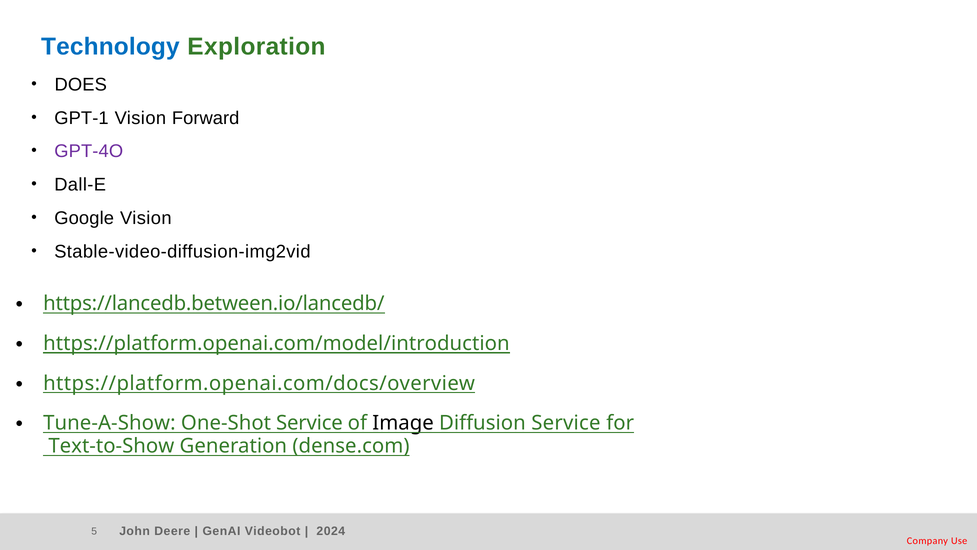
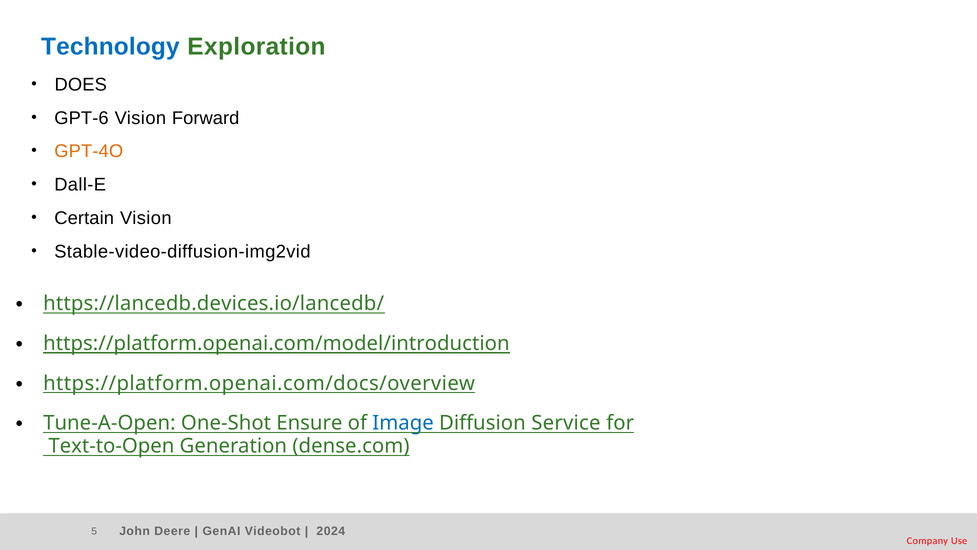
GPT-1: GPT-1 -> GPT-6
GPT-4O colour: purple -> orange
Google: Google -> Certain
https://lancedb.between.io/lancedb/: https://lancedb.between.io/lancedb/ -> https://lancedb.devices.io/lancedb/
Tune-A-Show: Tune-A-Show -> Tune-A-Open
One-Shot Service: Service -> Ensure
Image colour: black -> blue
Text-to-Show: Text-to-Show -> Text-to-Open
